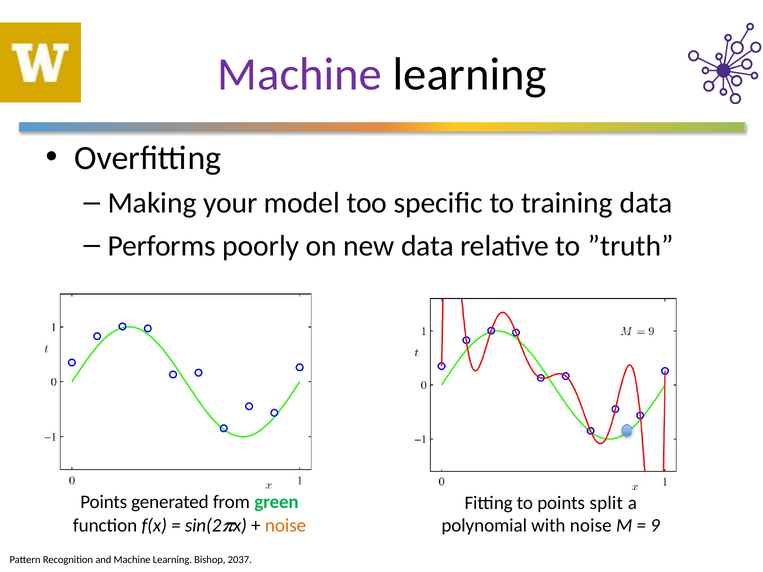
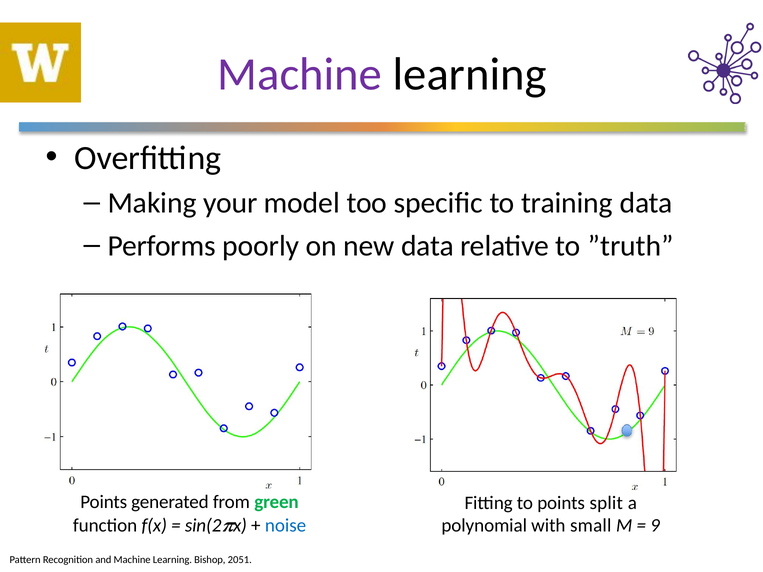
noise at (286, 525) colour: orange -> blue
with noise: noise -> small
2037: 2037 -> 2051
